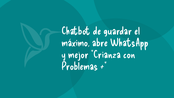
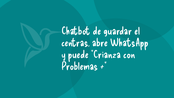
máximo: máximo -> centras
mejor: mejor -> puede
